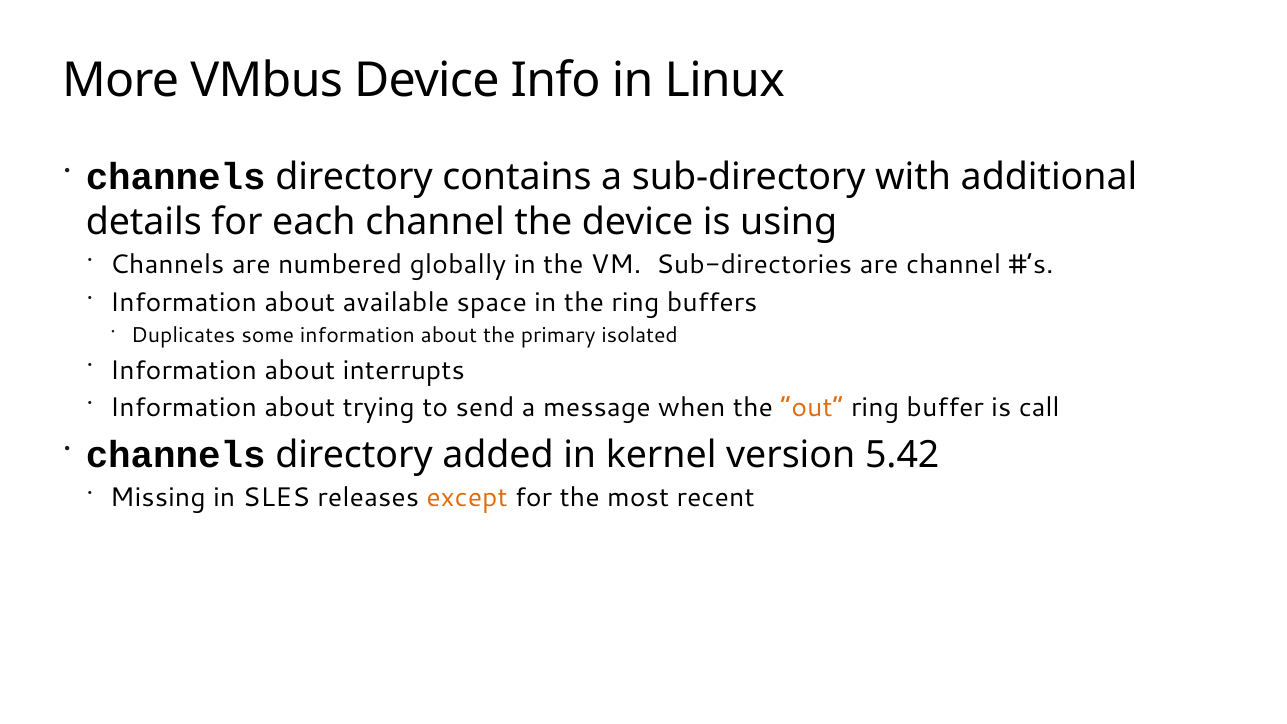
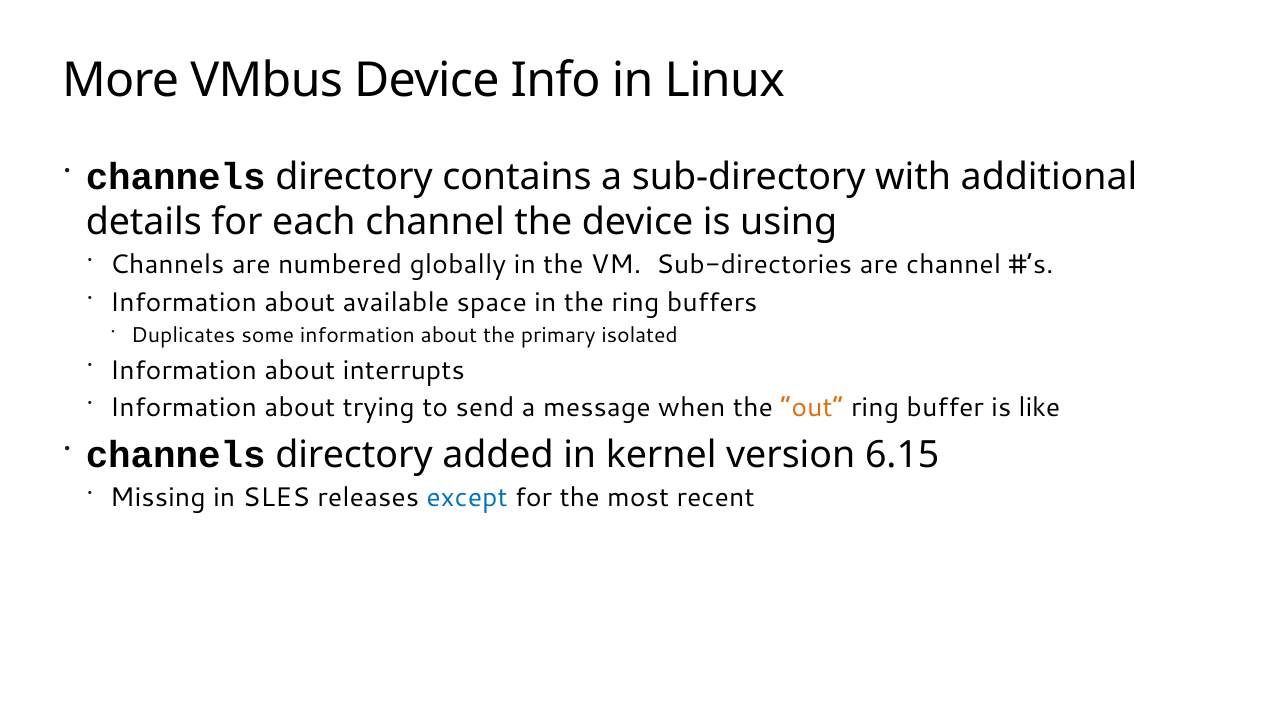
call: call -> like
5.42: 5.42 -> 6.15
except colour: orange -> blue
